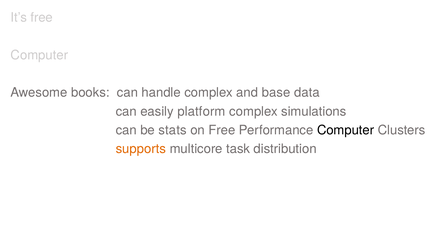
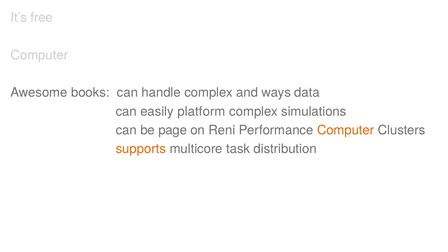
base: base -> ways
stats: stats -> page
on Free: Free -> Reni
Computer at (346, 130) colour: black -> orange
